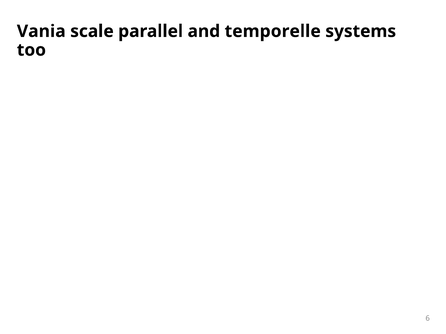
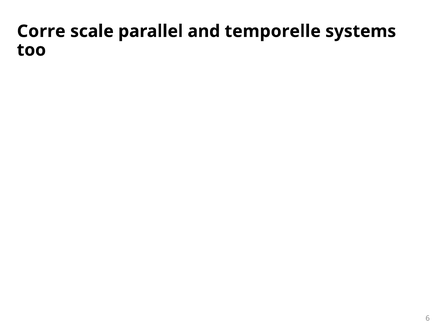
Vania: Vania -> Corre
